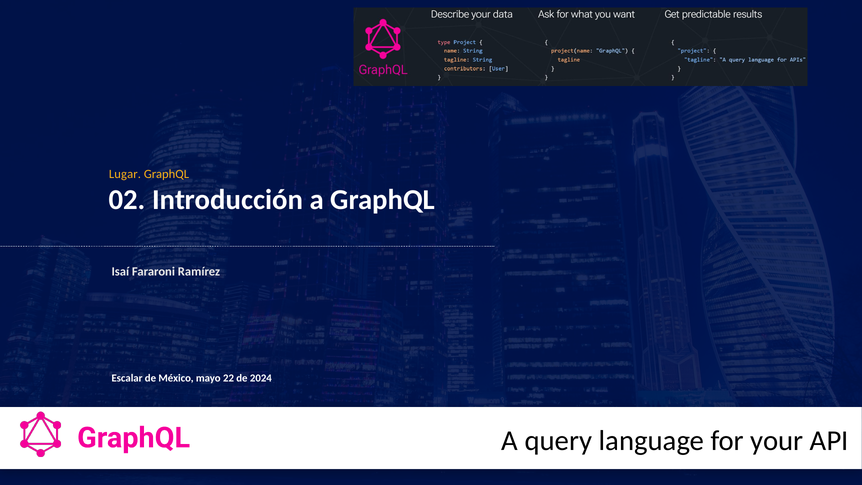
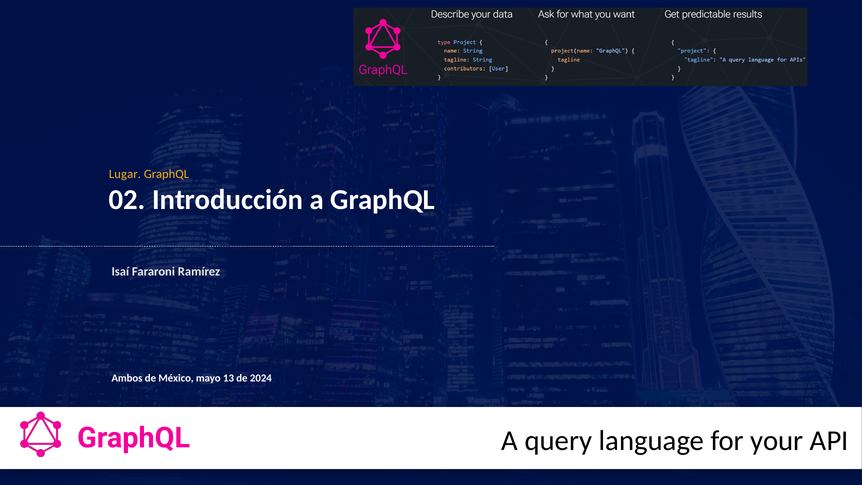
Escalar: Escalar -> Ambos
22: 22 -> 13
